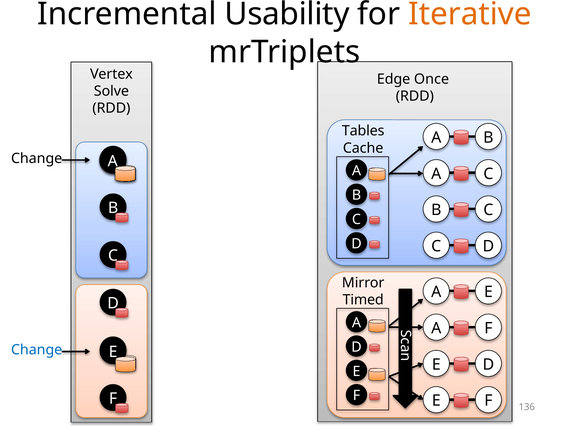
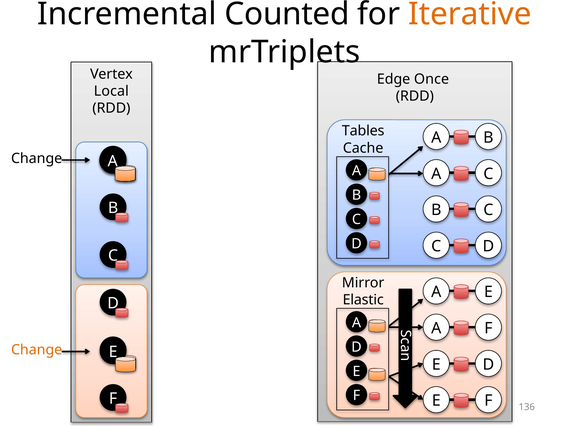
Usability: Usability -> Counted
Solve: Solve -> Local
Timed: Timed -> Elastic
Change at (37, 350) colour: blue -> orange
